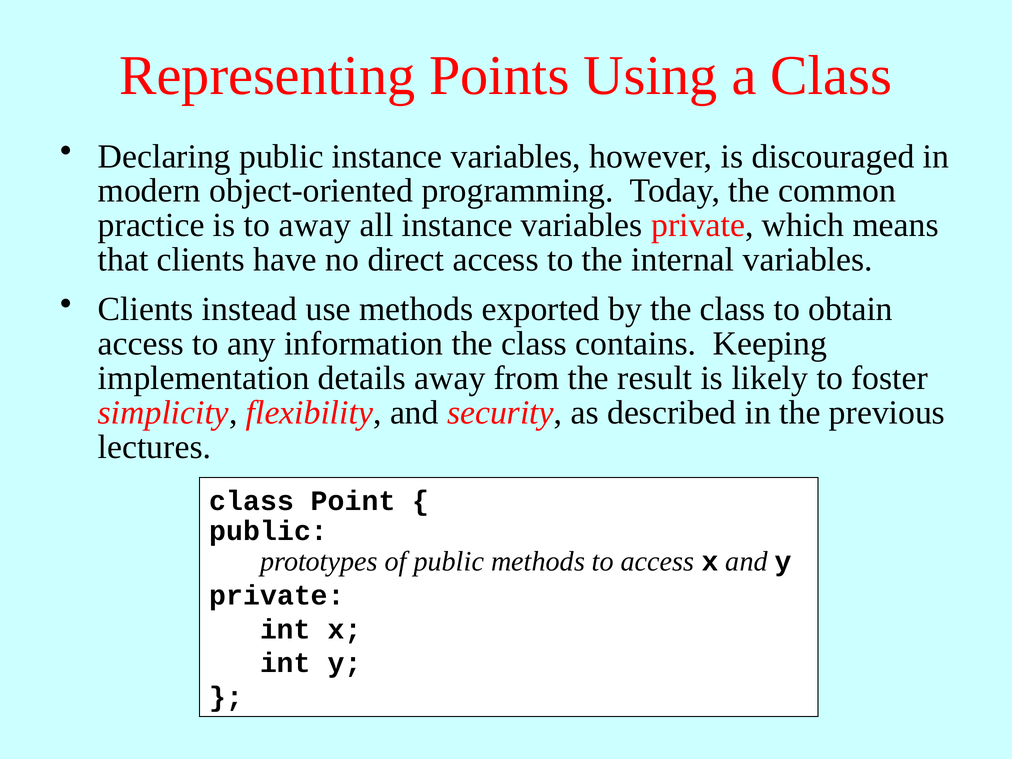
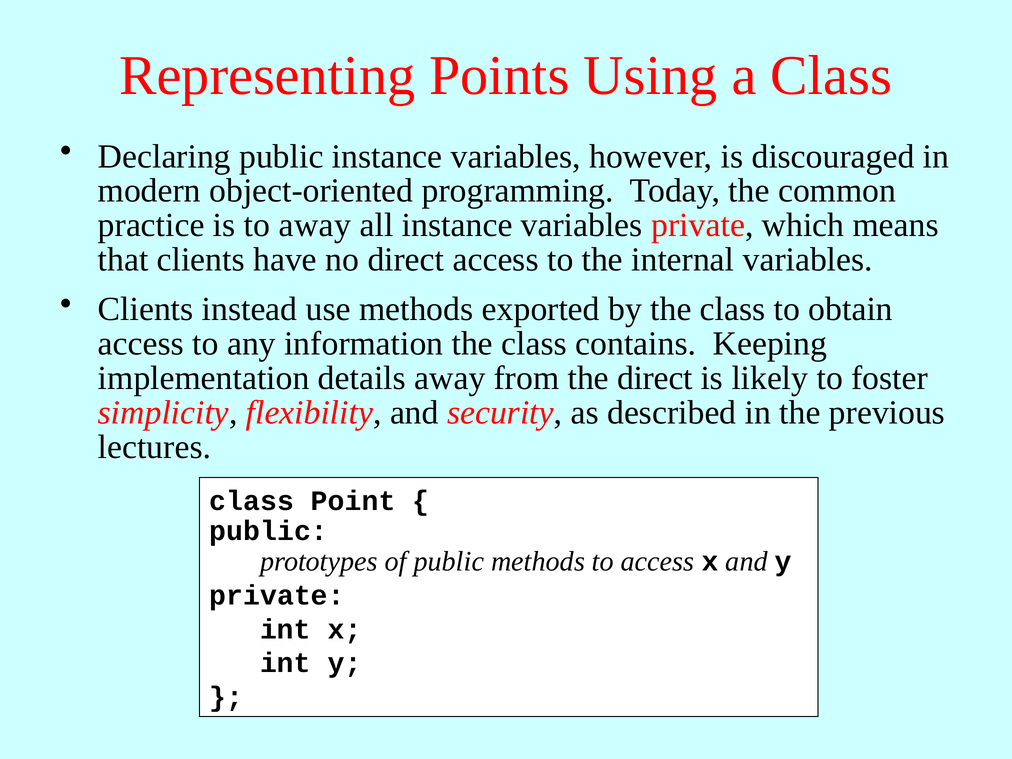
the result: result -> direct
